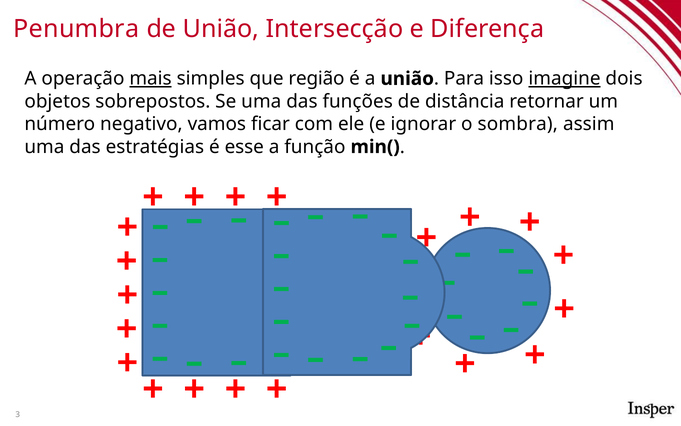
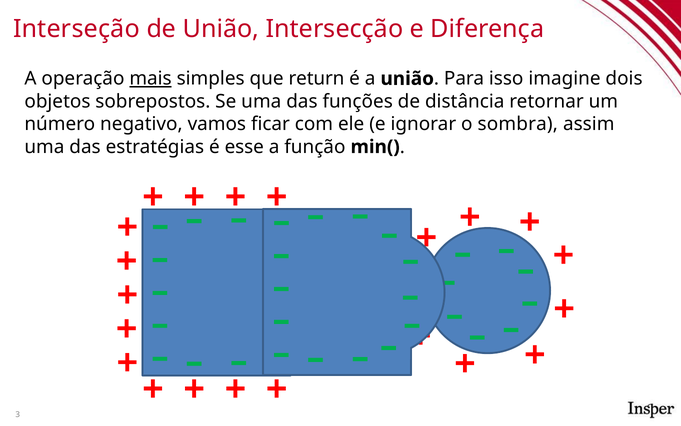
Penumbra: Penumbra -> Interseção
região: região -> return
imagine underline: present -> none
